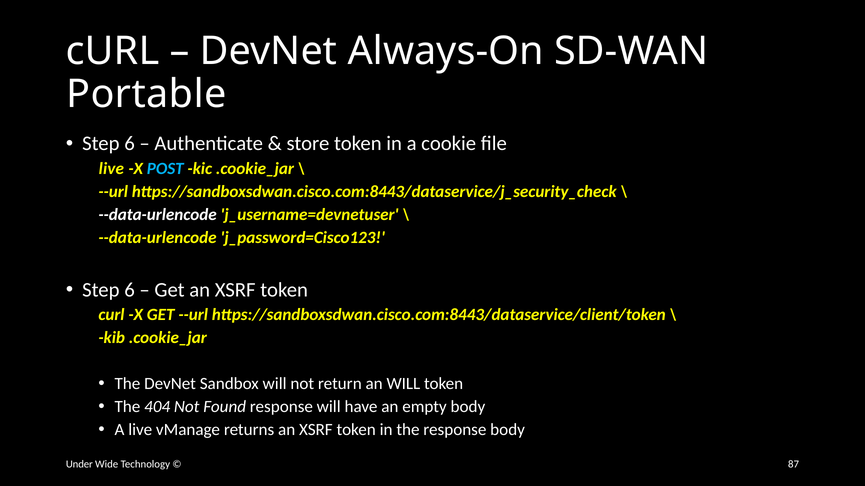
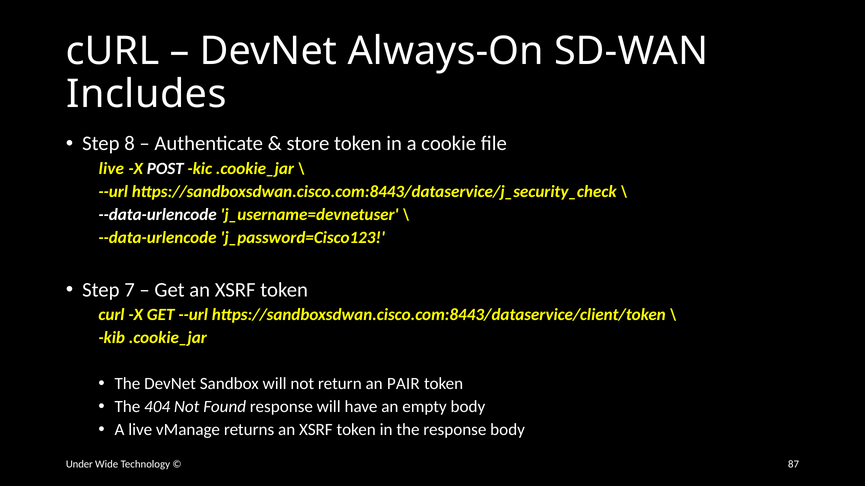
Portable: Portable -> Includes
6 at (129, 144): 6 -> 8
POST colour: light blue -> white
6 at (129, 290): 6 -> 7
an WILL: WILL -> PAIR
